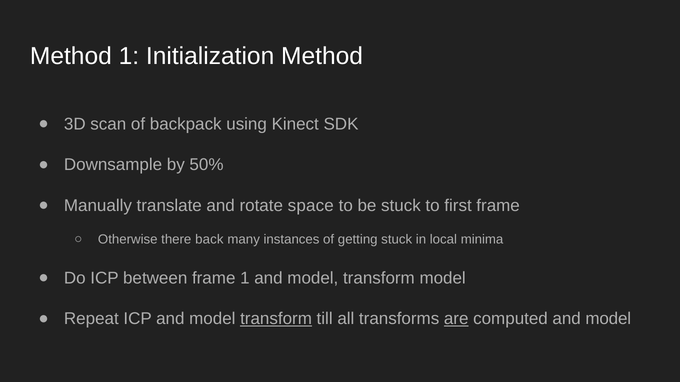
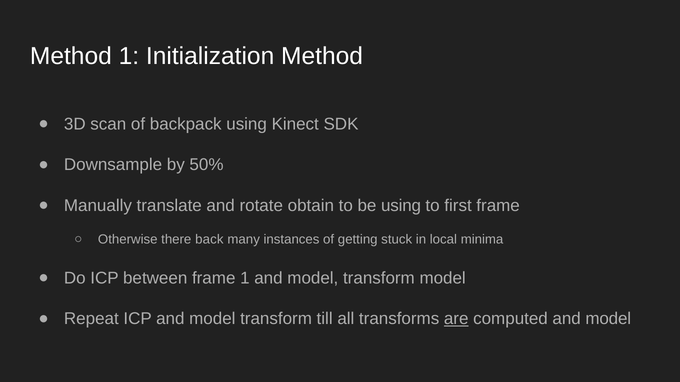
space: space -> obtain
be stuck: stuck -> using
transform at (276, 319) underline: present -> none
